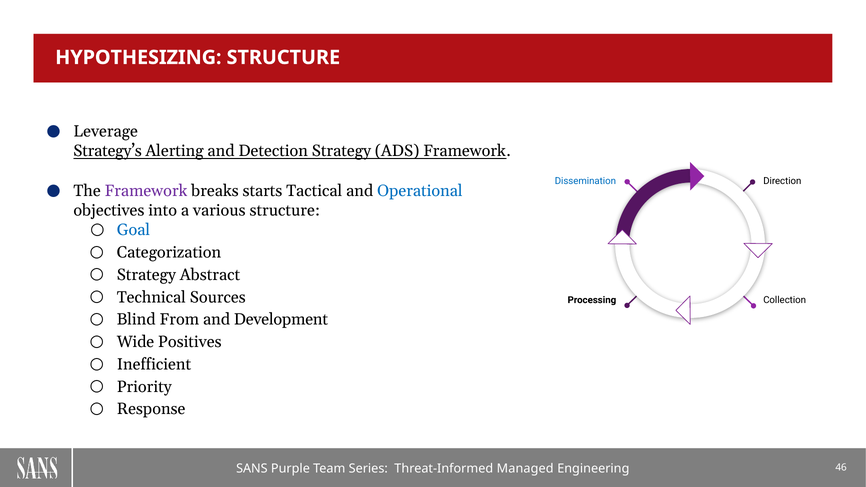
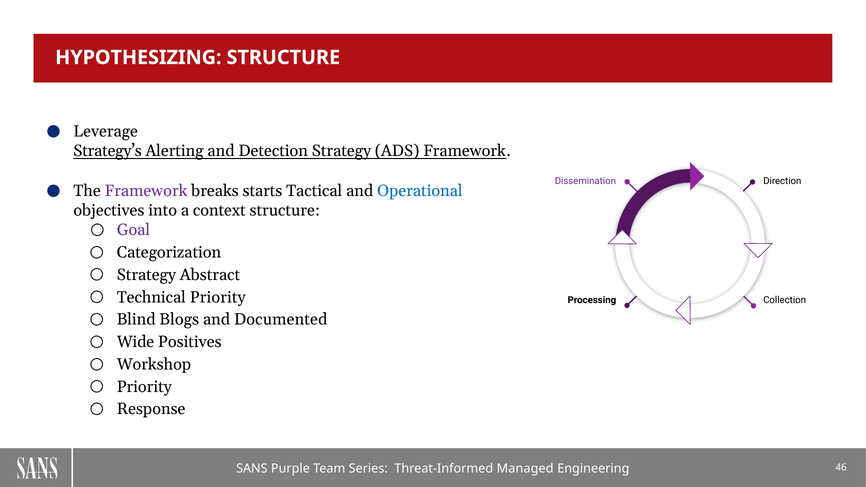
Dissemination colour: blue -> purple
various: various -> context
Goal colour: blue -> purple
Technical Sources: Sources -> Priority
From: From -> Blogs
Development: Development -> Documented
Inefficient: Inefficient -> Workshop
